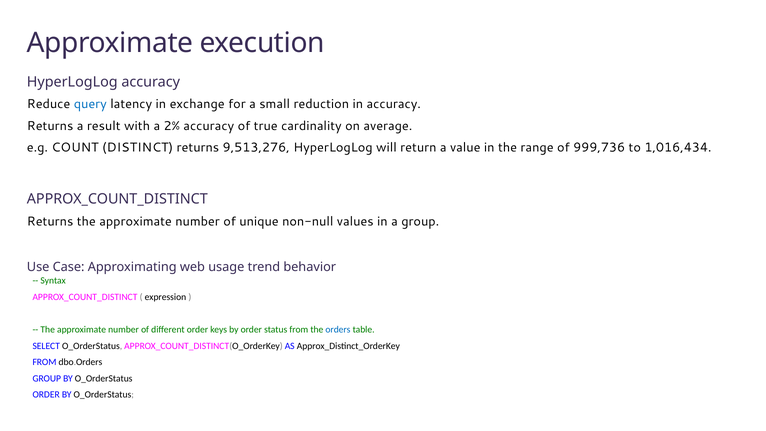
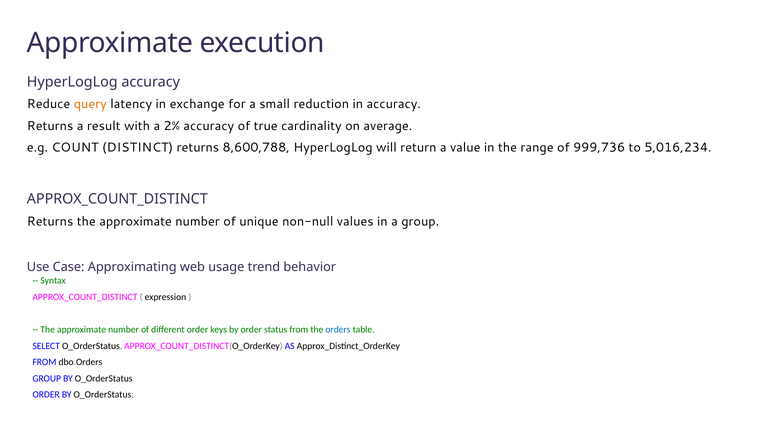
query colour: blue -> orange
9,513,276: 9,513,276 -> 8,600,788
1,016,434: 1,016,434 -> 5,016,234
